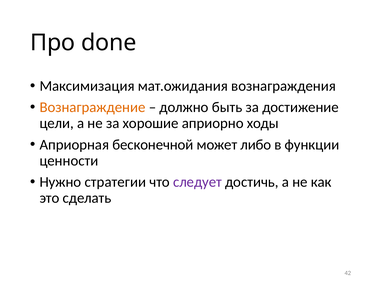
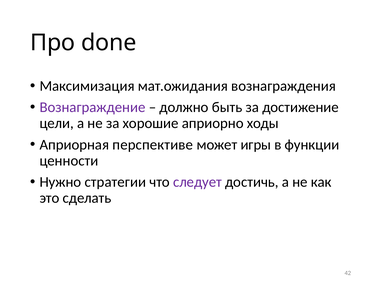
Вознаграждение colour: orange -> purple
бесконечной: бесконечной -> перспективе
либо: либо -> игры
